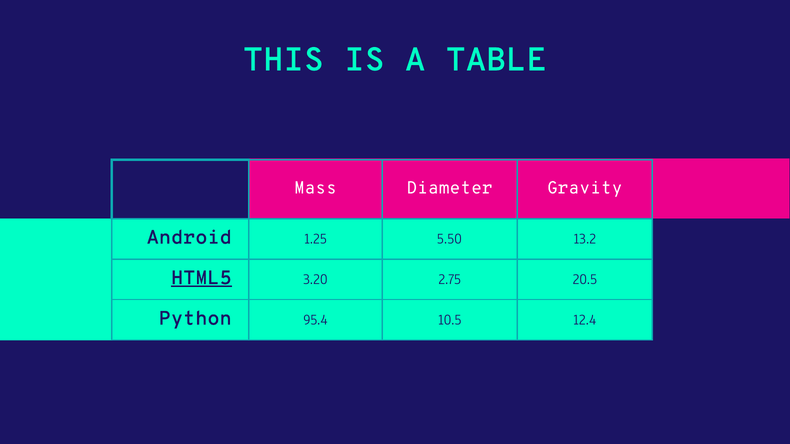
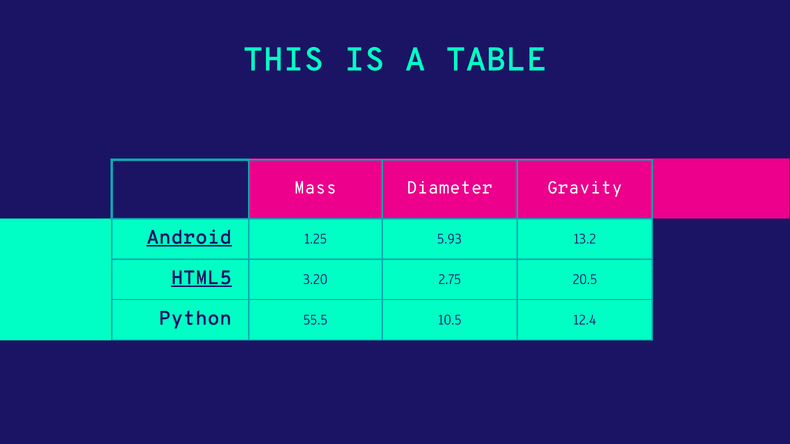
Android underline: none -> present
5.50: 5.50 -> 5.93
95.4: 95.4 -> 55.5
